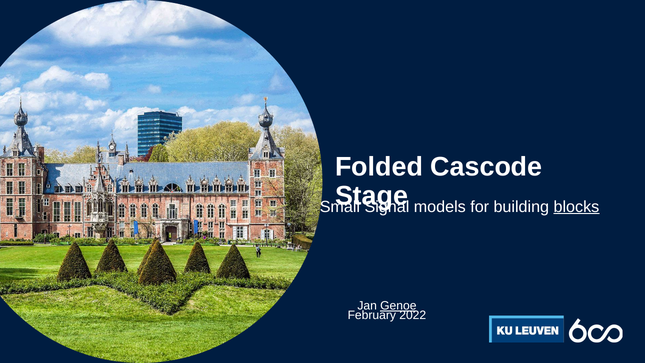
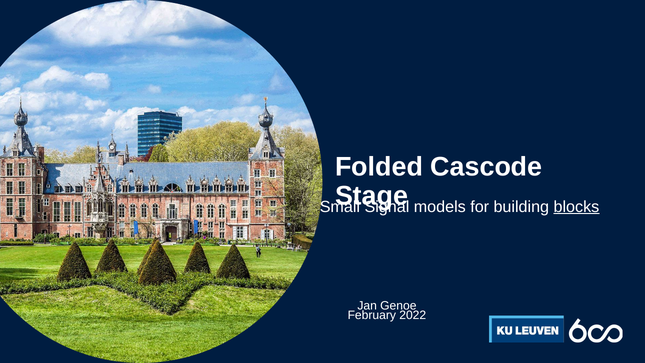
Genoe underline: present -> none
